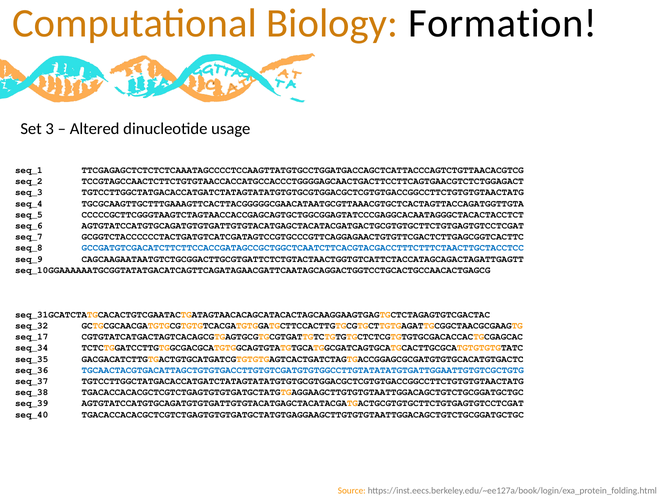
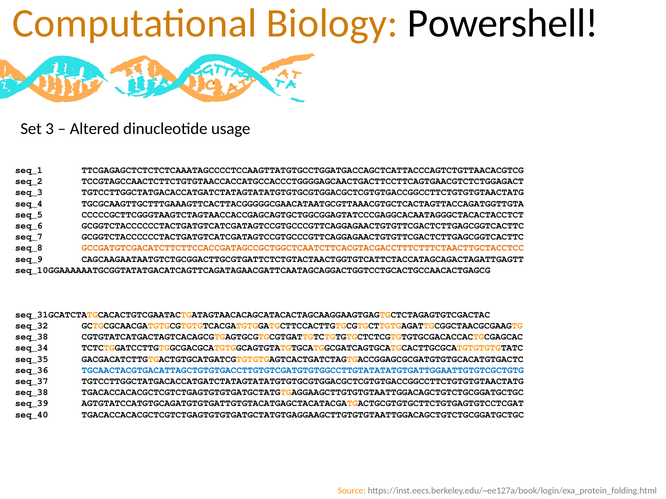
Formation: Formation -> Powershell
seq_6 AGTGTATCCATGTGCAGATGTGTGATTGTGTACATGAGCTACATACGATGACTGCGTGTGCTTCTGTGAGTGTCCTCGAT: AGTGTATCCATGTGCAGATGTGTGATTGTGTACATGAGCTACATACGATGACTGCGTGTGCTTCTGTGAGTGTCCTCGAT -> GCGGTCTACCCCCCTACTGATGTCATCGATAGTCCGTGCCCGTTCAGGAGAACTGTGTTCGACTCTTGAGCGGTCACTTC
GCCGATGTCGACATCTTCTTCCACCGATAGCCGCTGGCTCAATCTTCACGTACGACCTTTCTTTCTAACTTGCTACCTCC colour: blue -> orange
seq_17 at (32, 337): seq_17 -> seq_38
